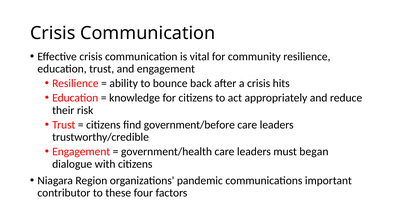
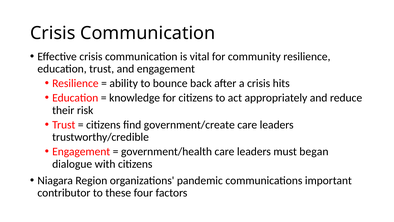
government/before: government/before -> government/create
